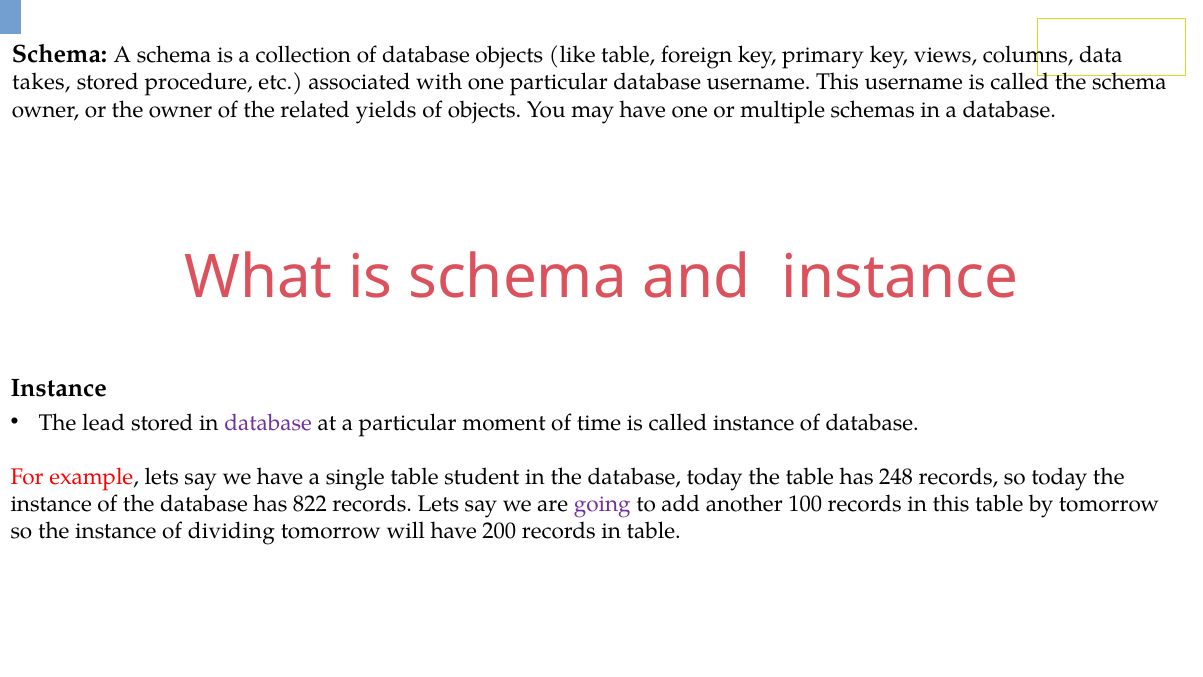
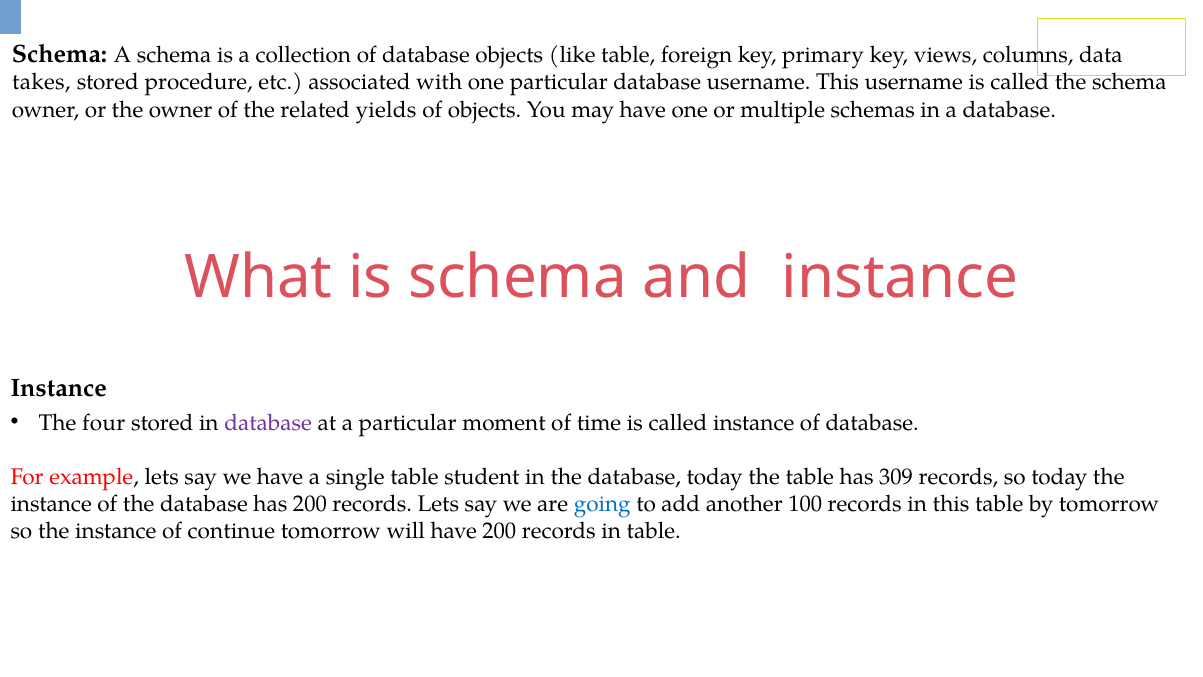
lead: lead -> four
248: 248 -> 309
has 822: 822 -> 200
going colour: purple -> blue
dividing: dividing -> continue
